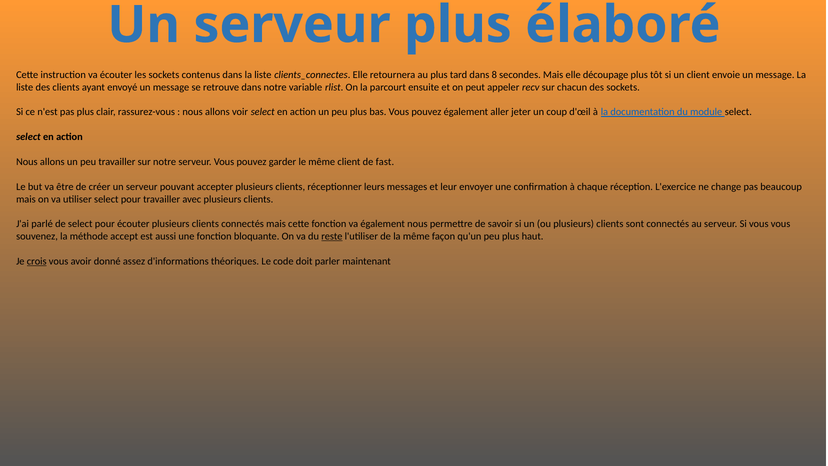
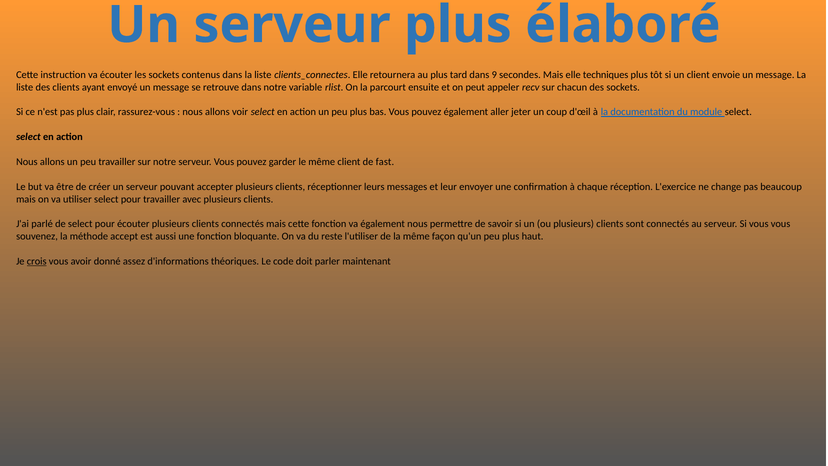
8: 8 -> 9
découpage: découpage -> techniques
reste underline: present -> none
